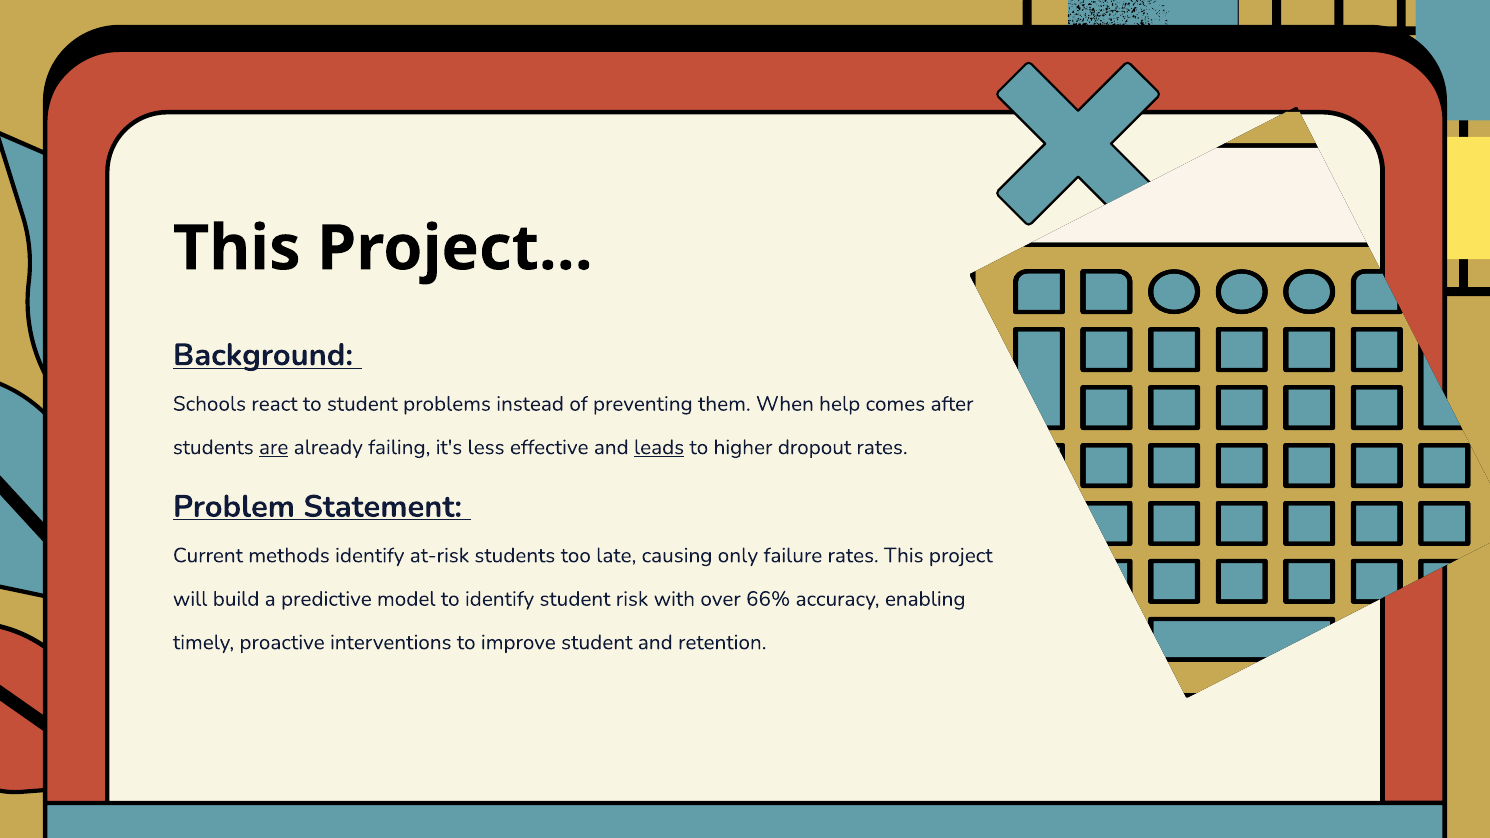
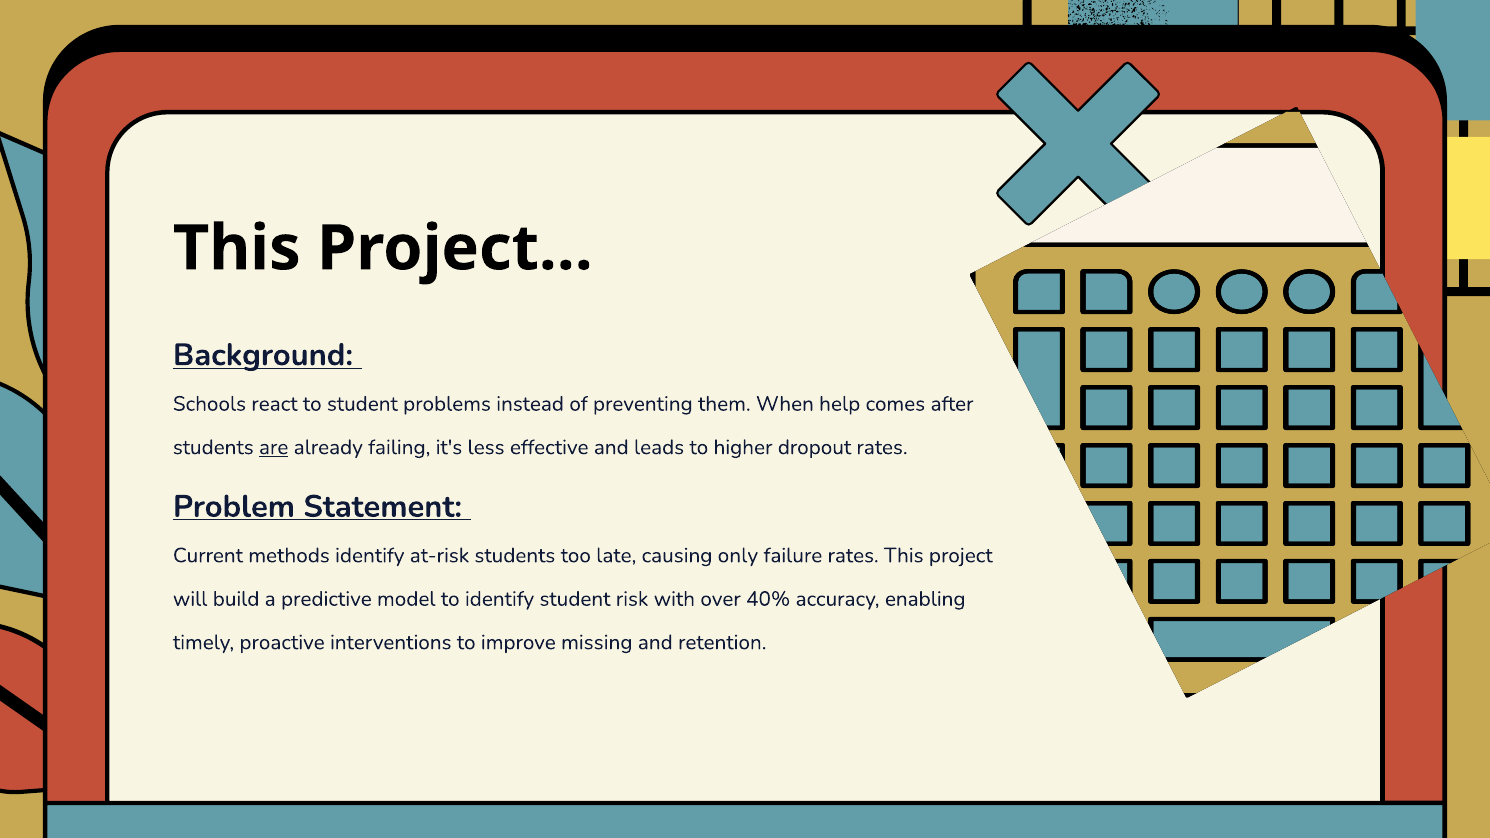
leads underline: present -> none
66%: 66% -> 40%
improve student: student -> missing
